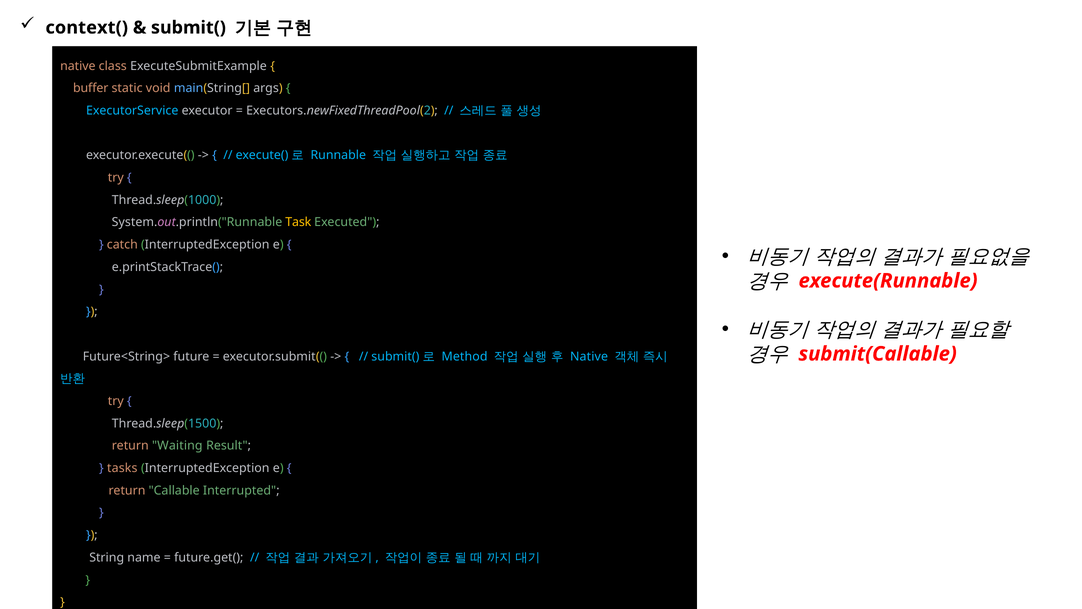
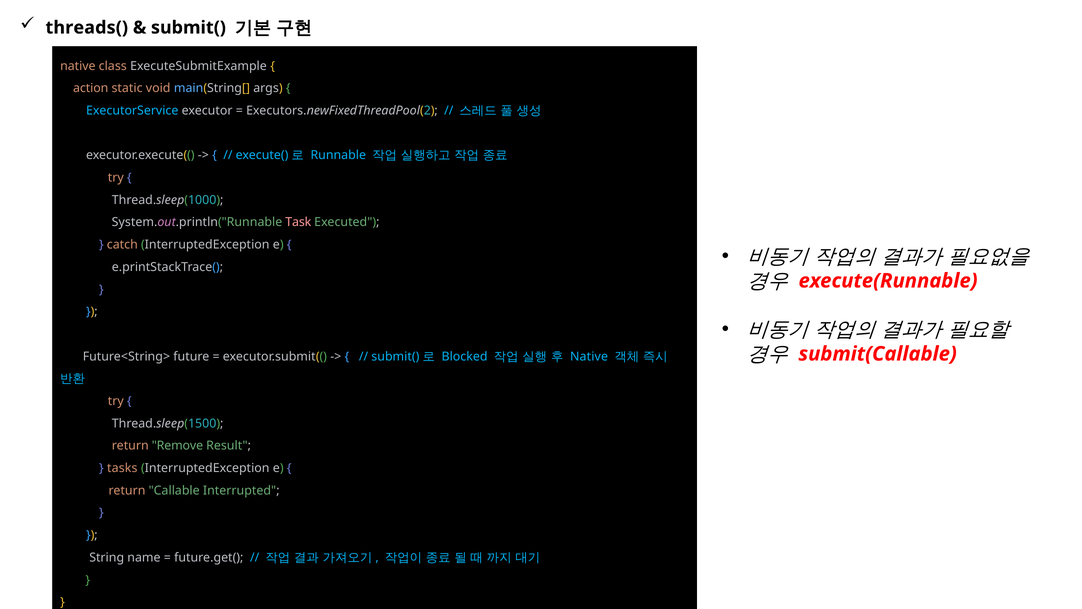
context(: context( -> threads(
buffer: buffer -> action
Task colour: yellow -> pink
Method: Method -> Blocked
Waiting: Waiting -> Remove
